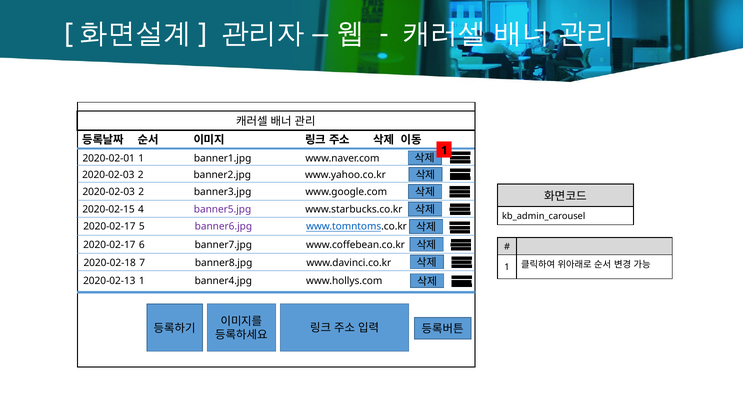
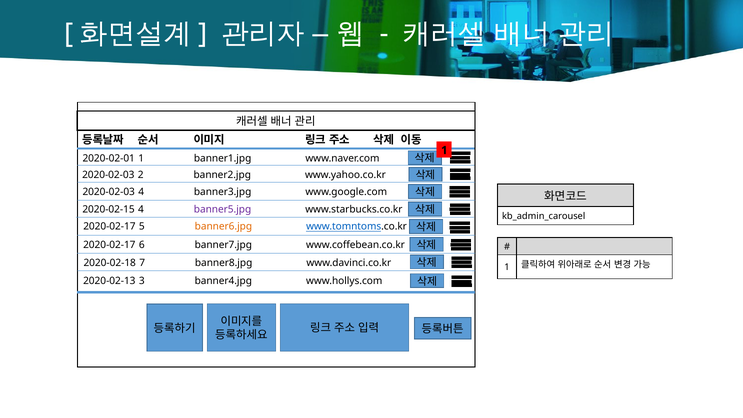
2 at (141, 192): 2 -> 4
banner6.jpg colour: purple -> orange
2020-02-13 1: 1 -> 3
